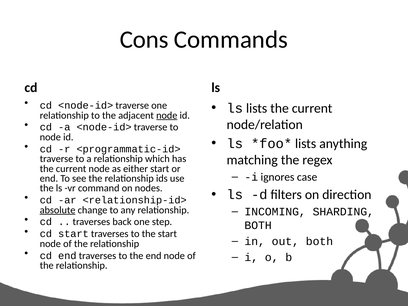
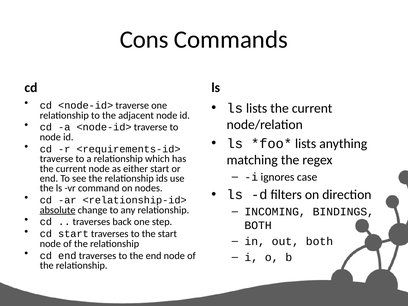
node at (167, 115) underline: present -> none
<programmatic-id>: <programmatic-id> -> <requirements-id>
SHARDING: SHARDING -> BINDINGS
